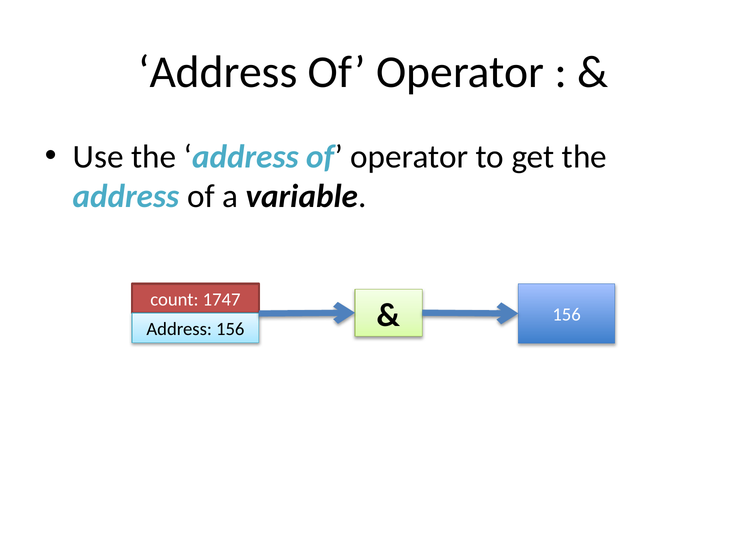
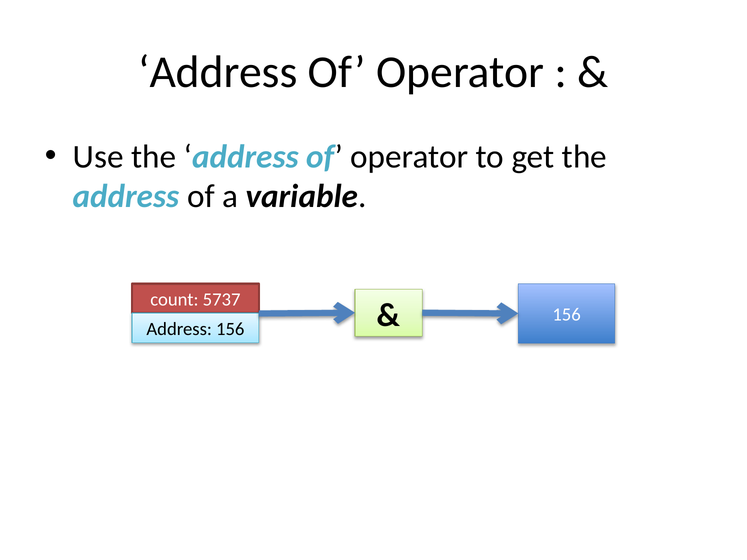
1747: 1747 -> 5737
